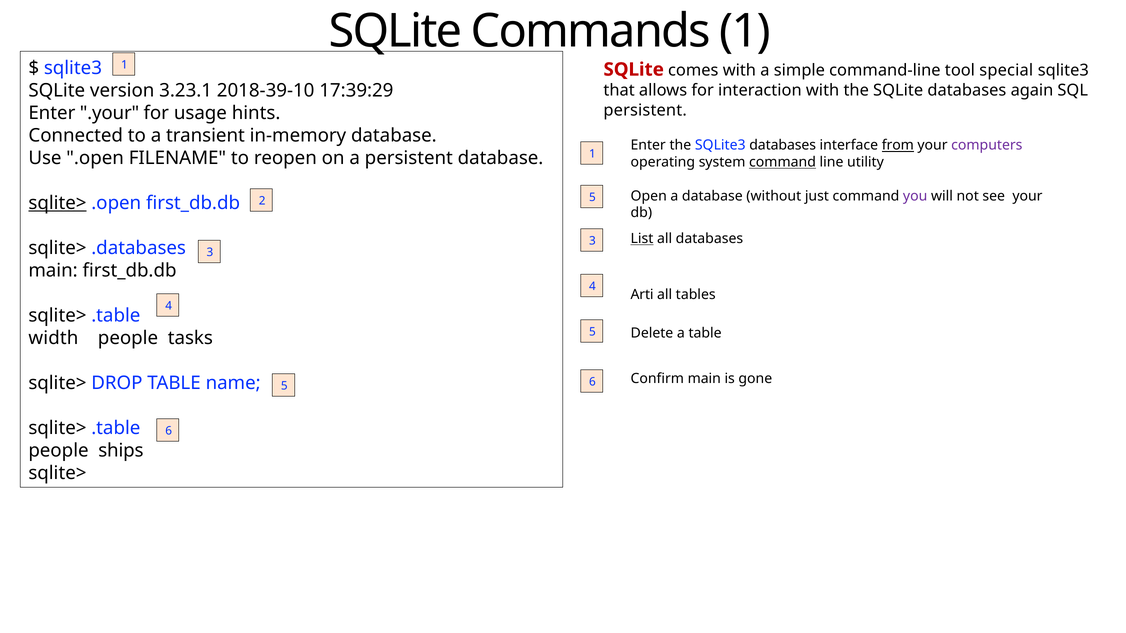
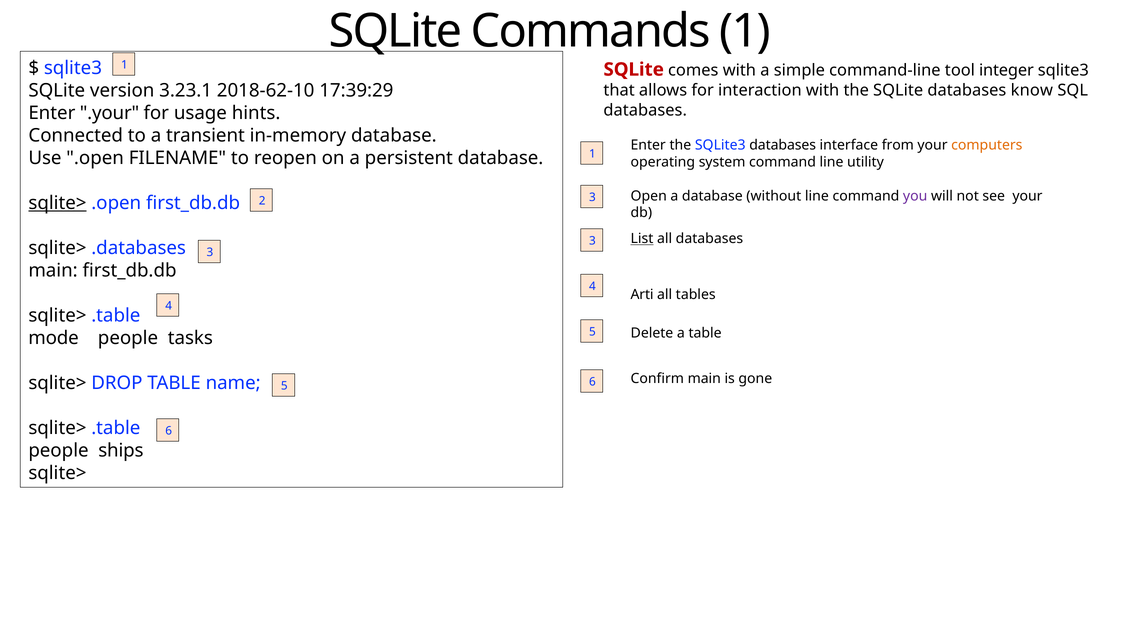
special: special -> integer
2018-39-10: 2018-39-10 -> 2018-62-10
again: again -> know
persistent at (645, 110): persistent -> databases
from underline: present -> none
computers colour: purple -> orange
command at (783, 162) underline: present -> none
2 5: 5 -> 3
without just: just -> line
width: width -> mode
